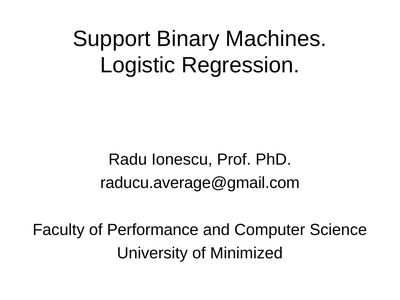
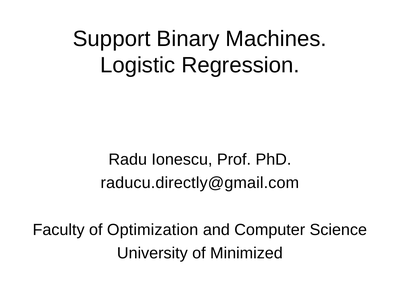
raducu.average@gmail.com: raducu.average@gmail.com -> raducu.directly@gmail.com
Performance: Performance -> Optimization
